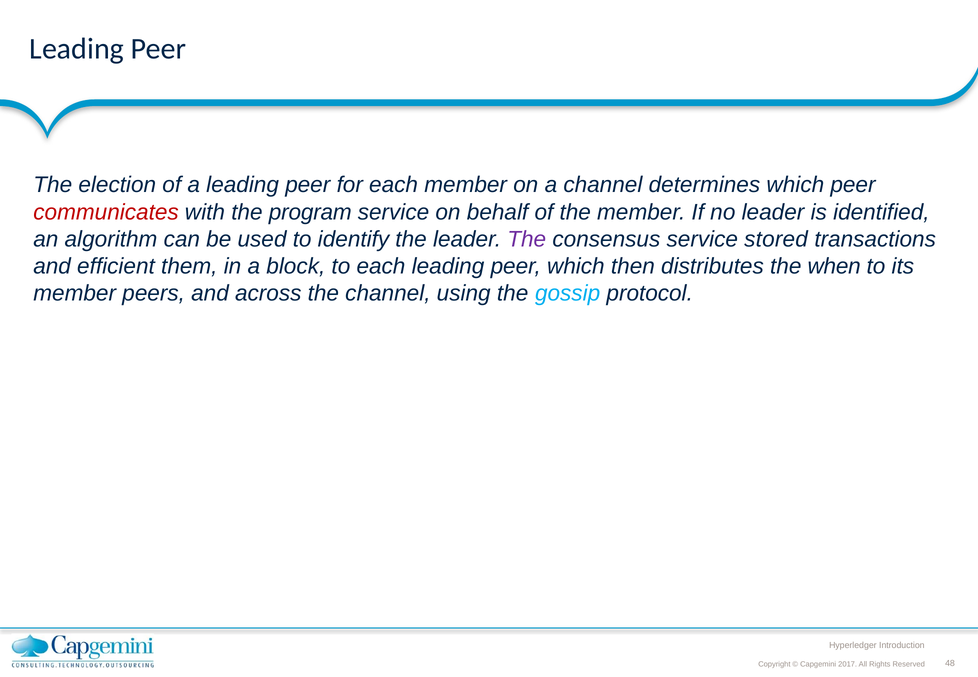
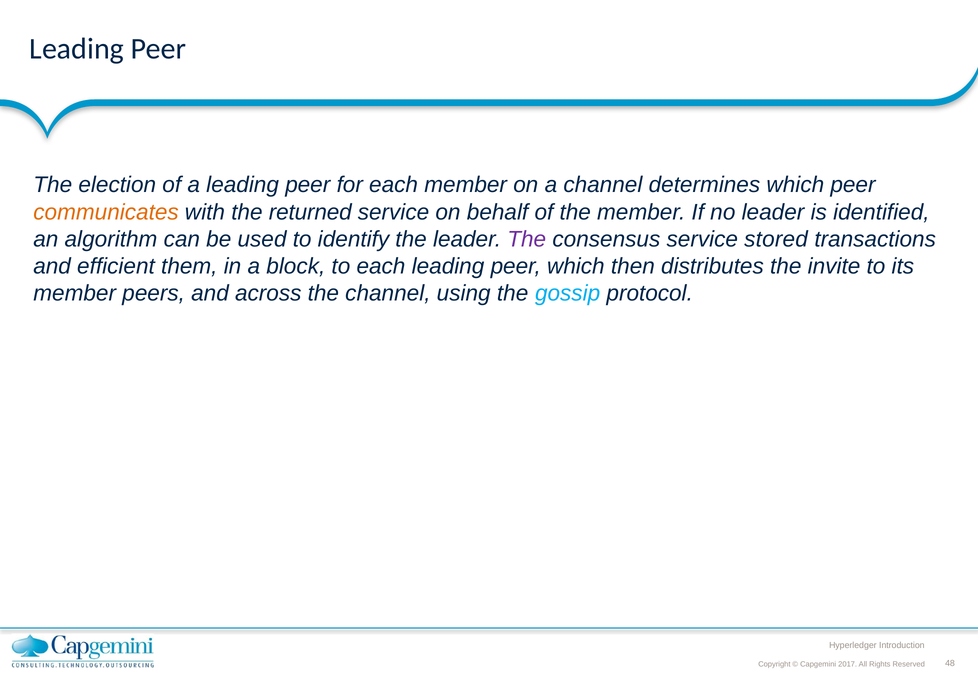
communicates colour: red -> orange
program: program -> returned
when: when -> invite
